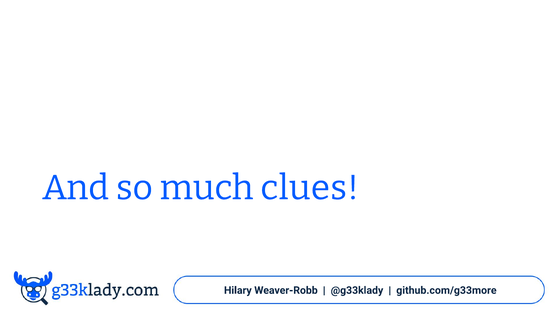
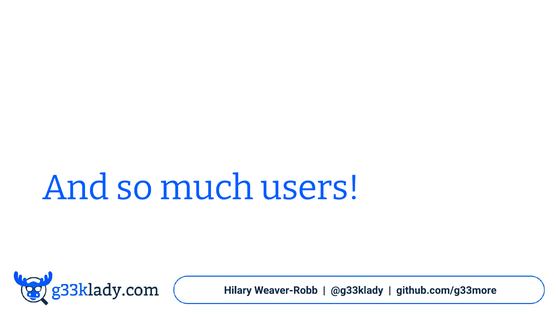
clues: clues -> users
